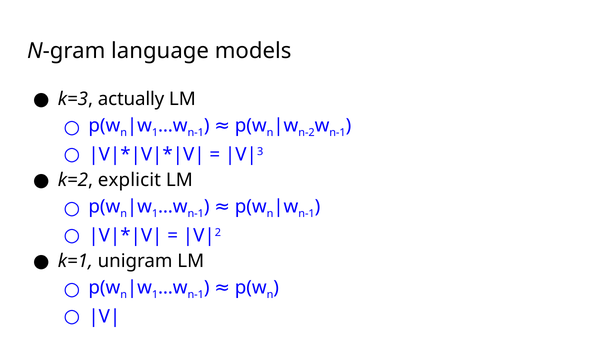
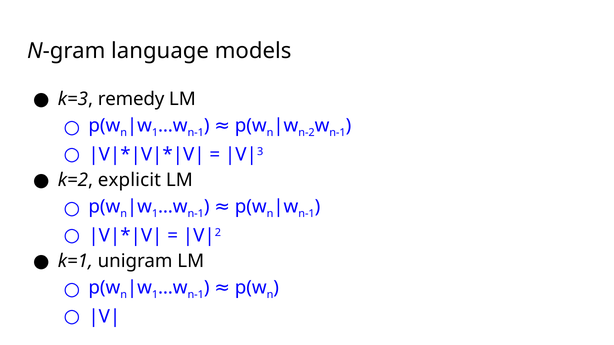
actually: actually -> remedy
